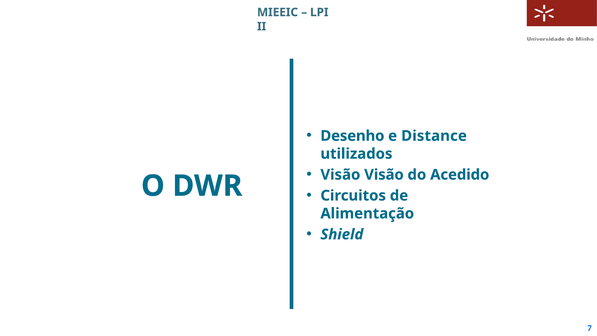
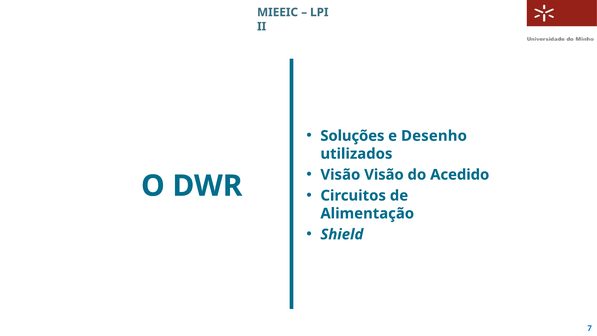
Desenho: Desenho -> Soluções
Distance: Distance -> Desenho
